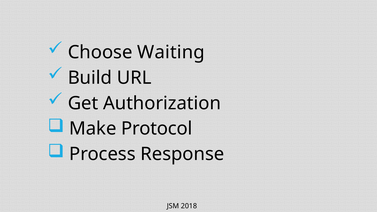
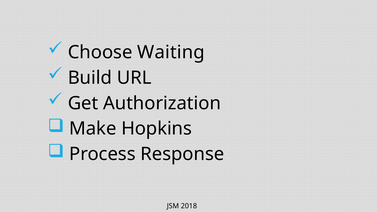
Protocol: Protocol -> Hopkins
